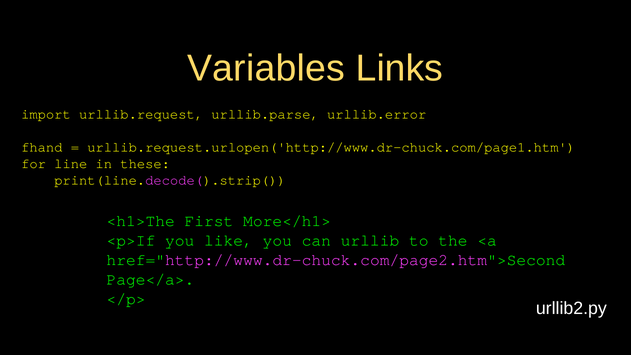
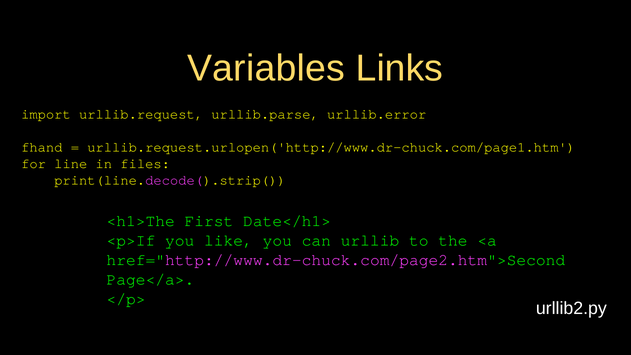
these: these -> files
More</h1>: More</h1> -> Date</h1>
